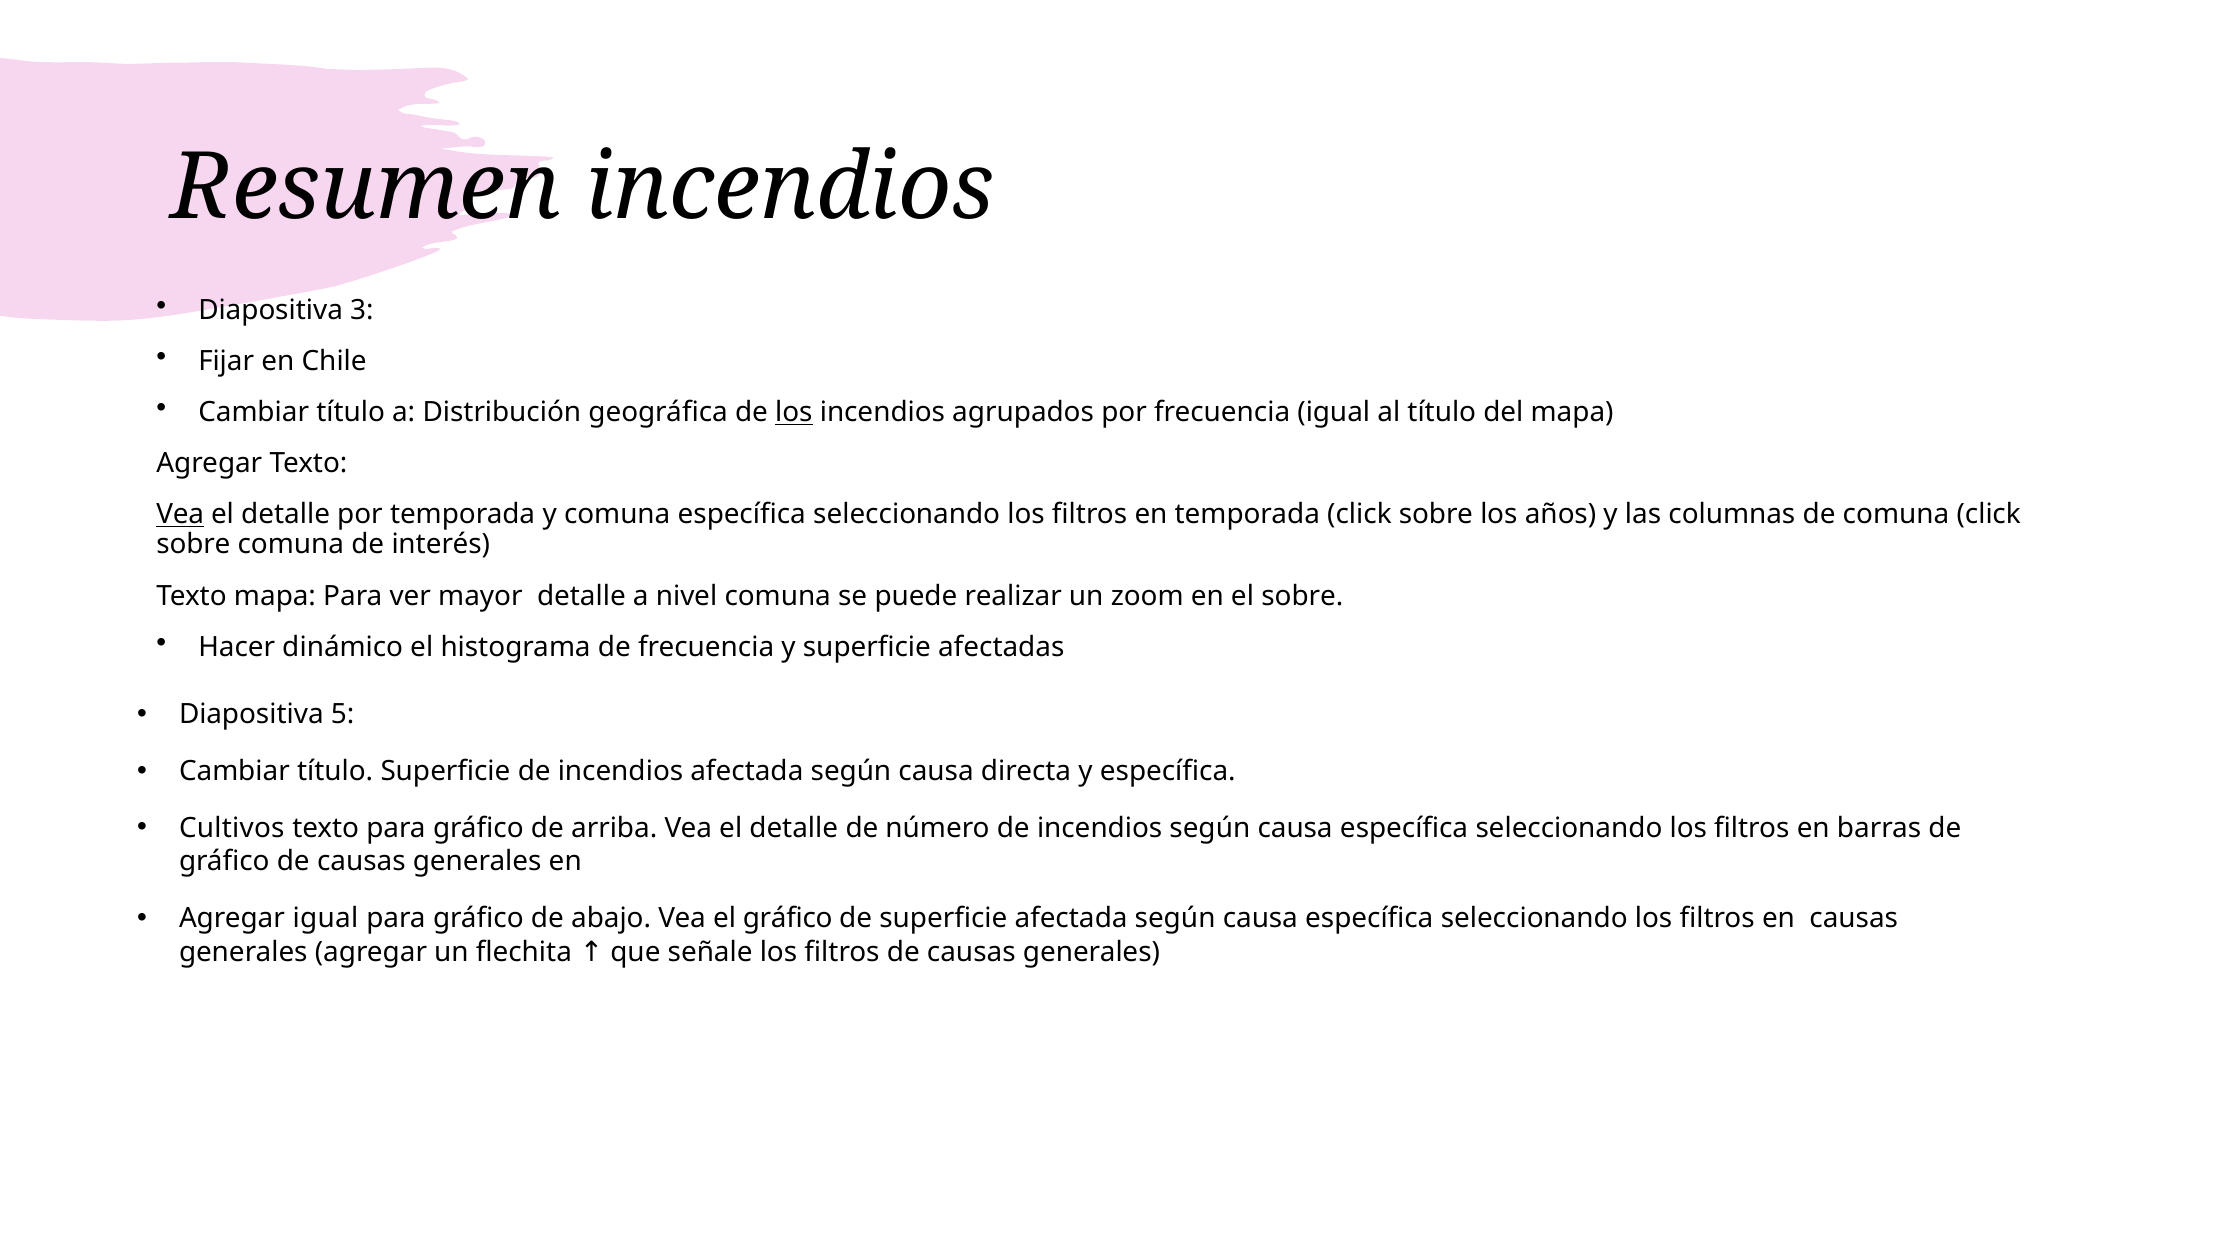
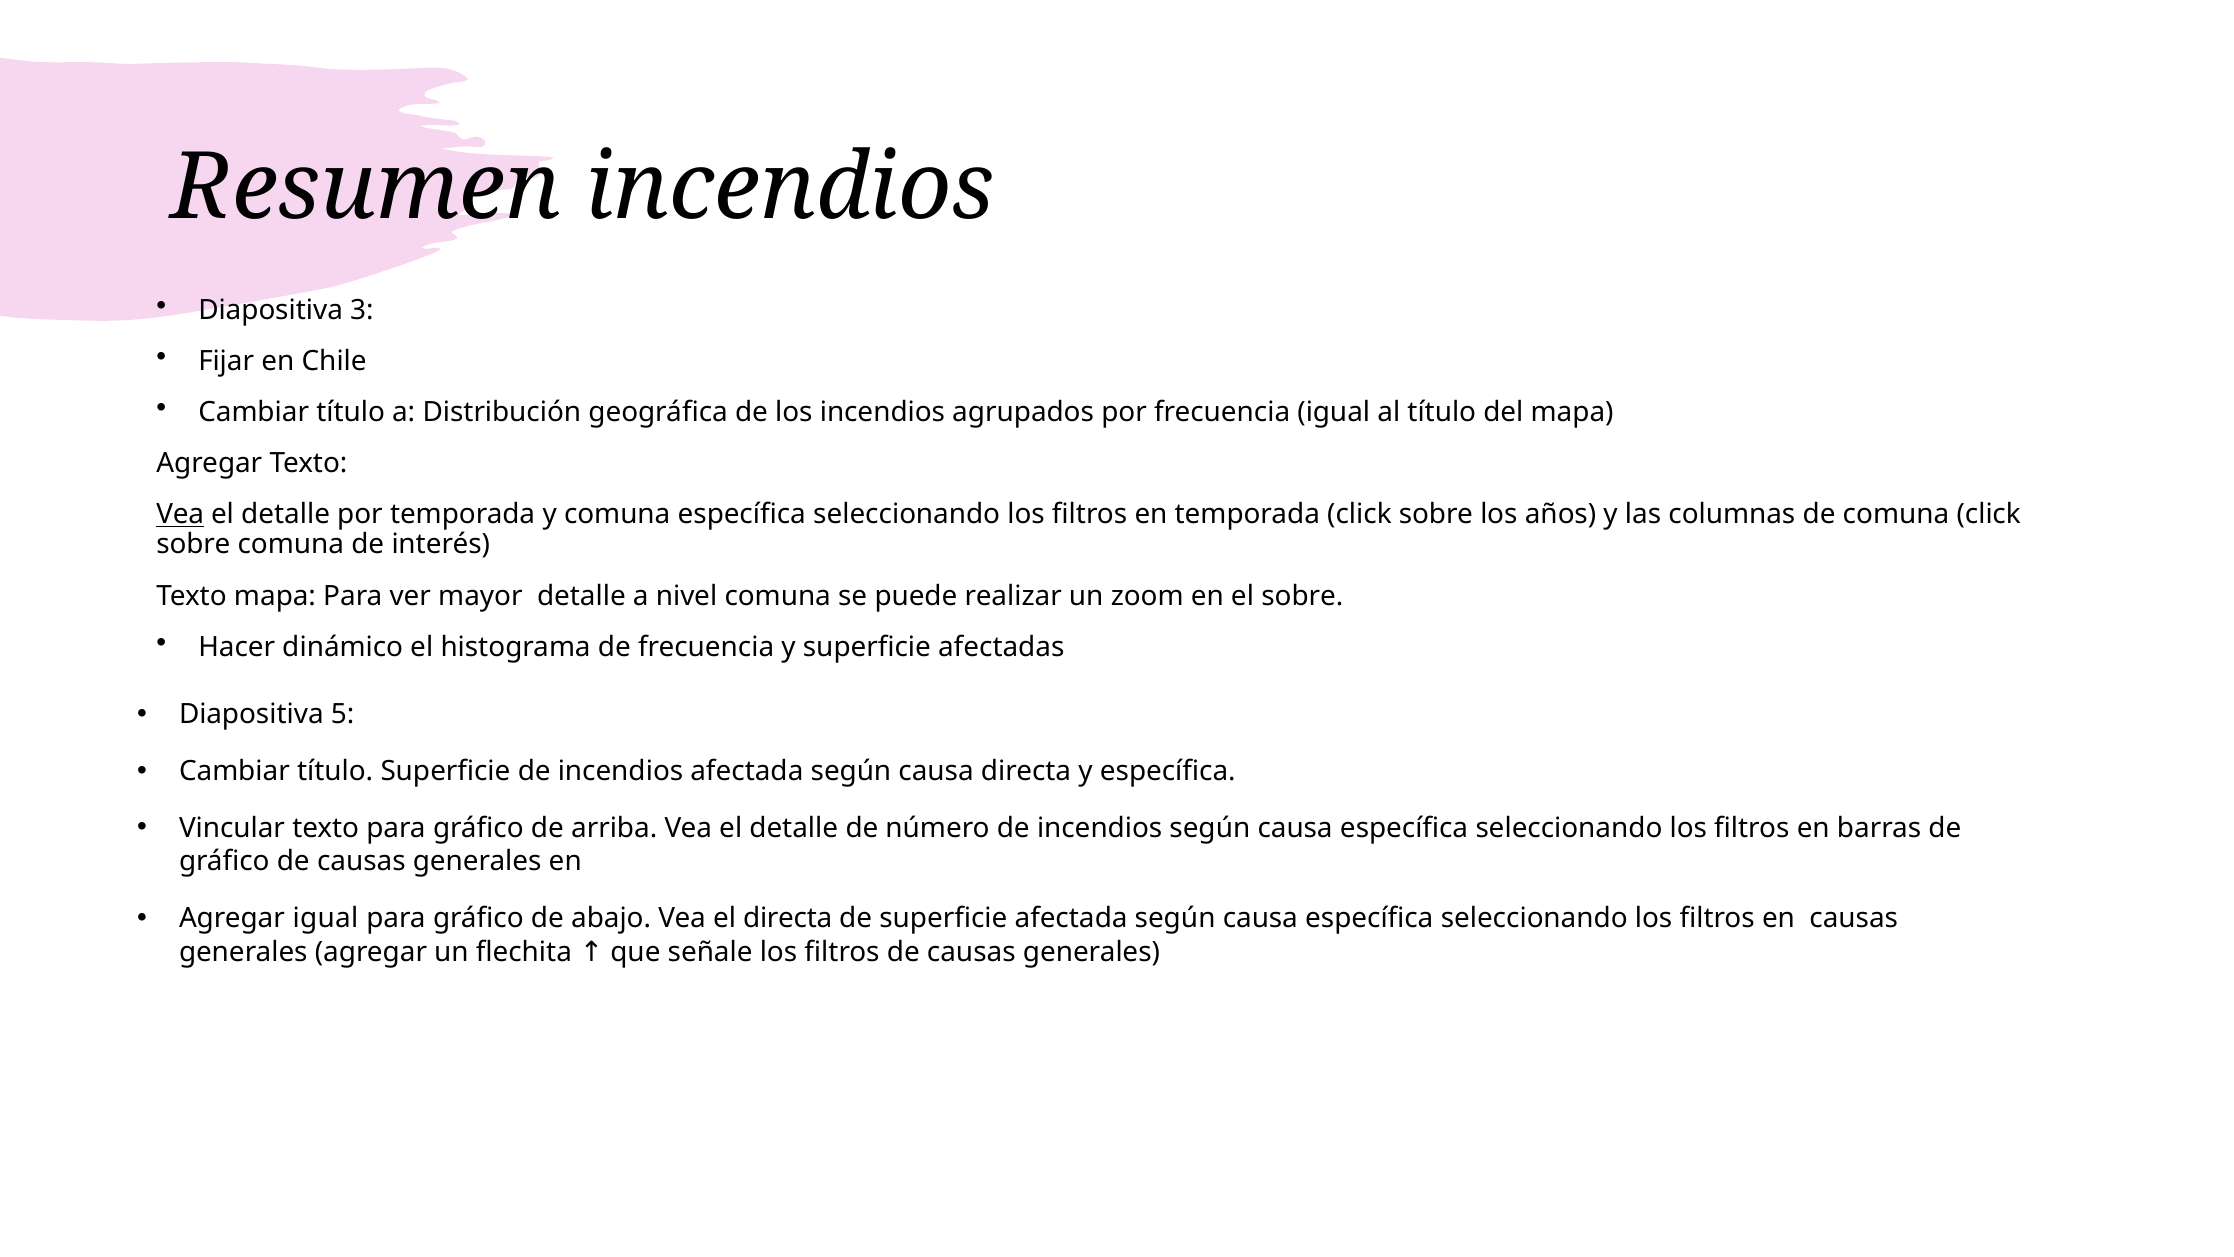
los at (794, 412) underline: present -> none
Cultivos: Cultivos -> Vincular
el gráfico: gráfico -> directa
